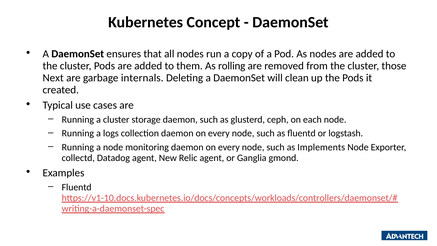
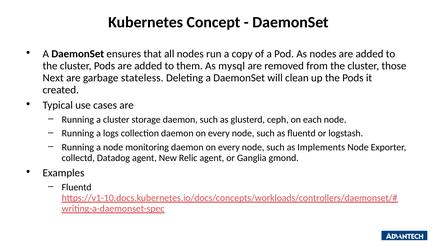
rolling: rolling -> mysql
internals: internals -> stateless
